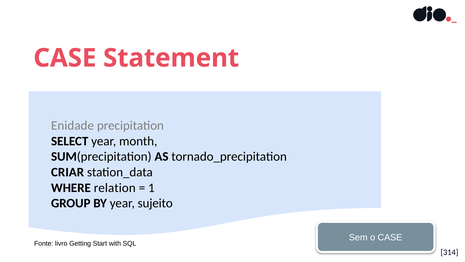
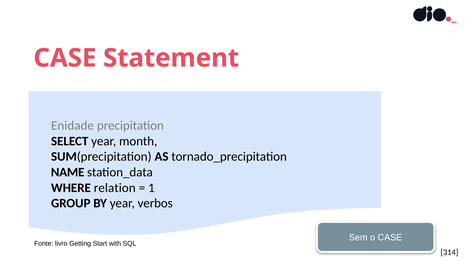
CRIAR: CRIAR -> NAME
sujeito: sujeito -> verbos
